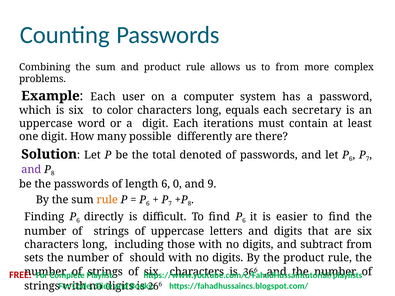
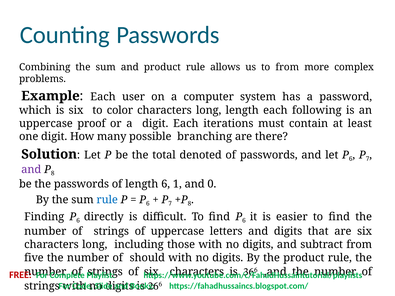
long equals: equals -> length
secretary: secretary -> following
word: word -> proof
differently: differently -> branching
0: 0 -> 1
9: 9 -> 0
rule at (107, 200) colour: orange -> blue
sets: sets -> five
